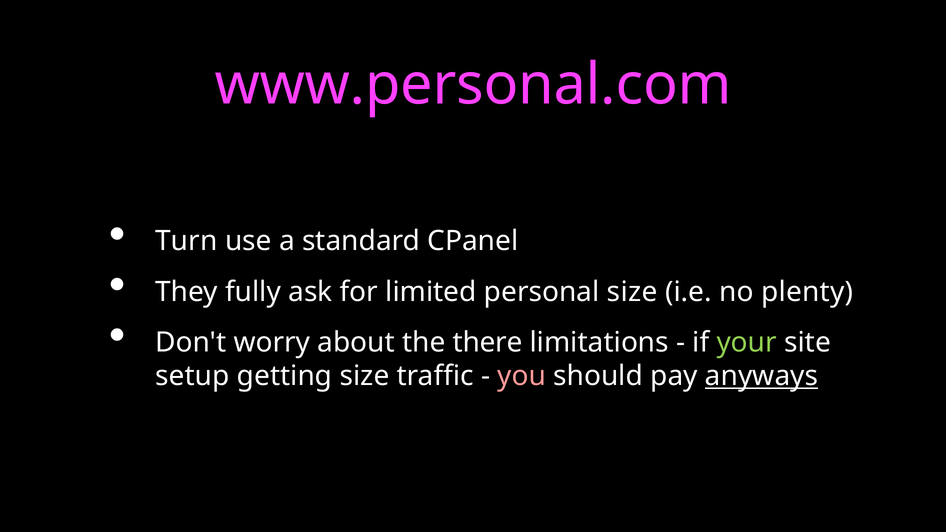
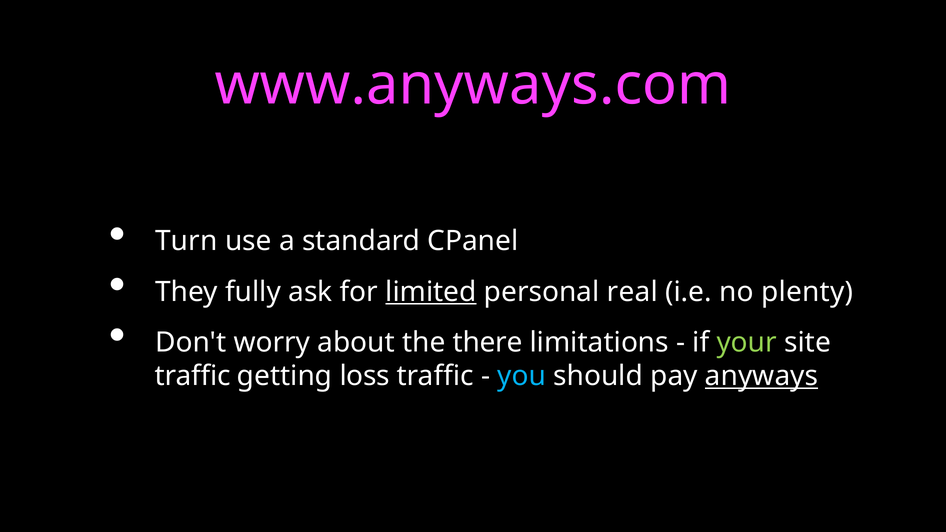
www.personal.com: www.personal.com -> www.anyways.com
limited underline: none -> present
personal size: size -> real
setup at (192, 376): setup -> traffic
getting size: size -> loss
you colour: pink -> light blue
